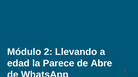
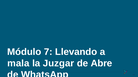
2: 2 -> 7
edad: edad -> mala
Parece: Parece -> Juzgar
